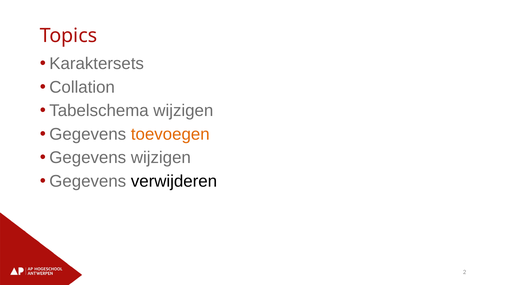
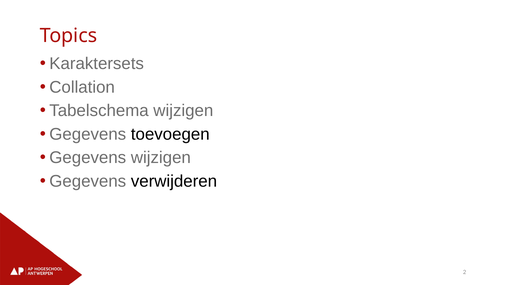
toevoegen colour: orange -> black
